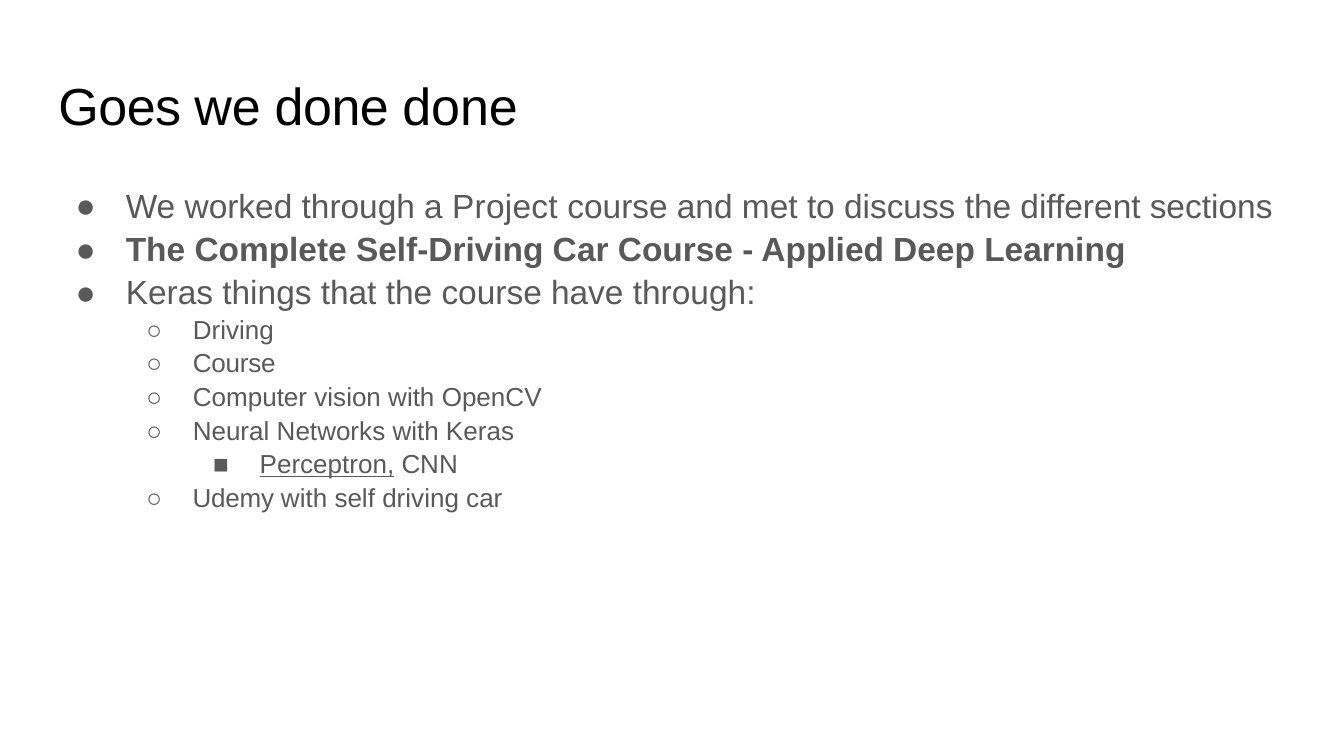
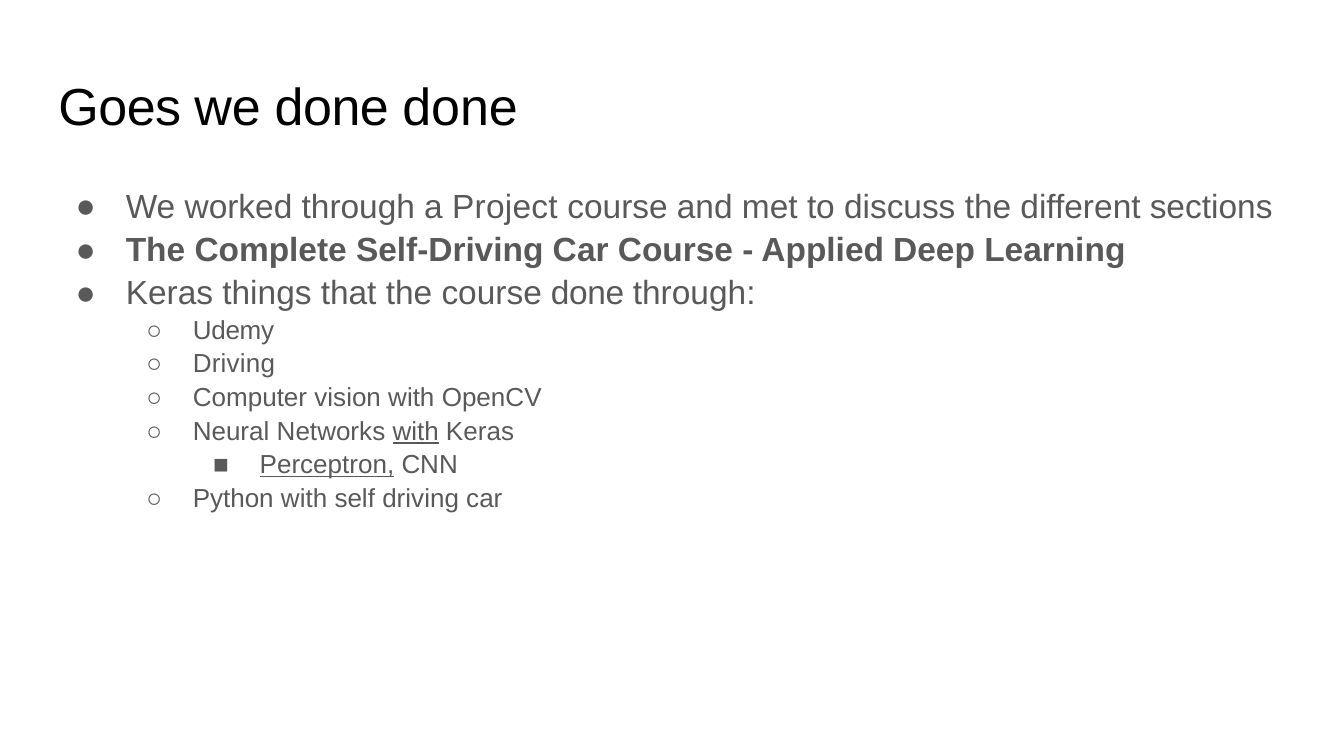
course have: have -> done
Driving at (233, 331): Driving -> Udemy
Course at (234, 364): Course -> Driving
with at (416, 431) underline: none -> present
Udemy: Udemy -> Python
